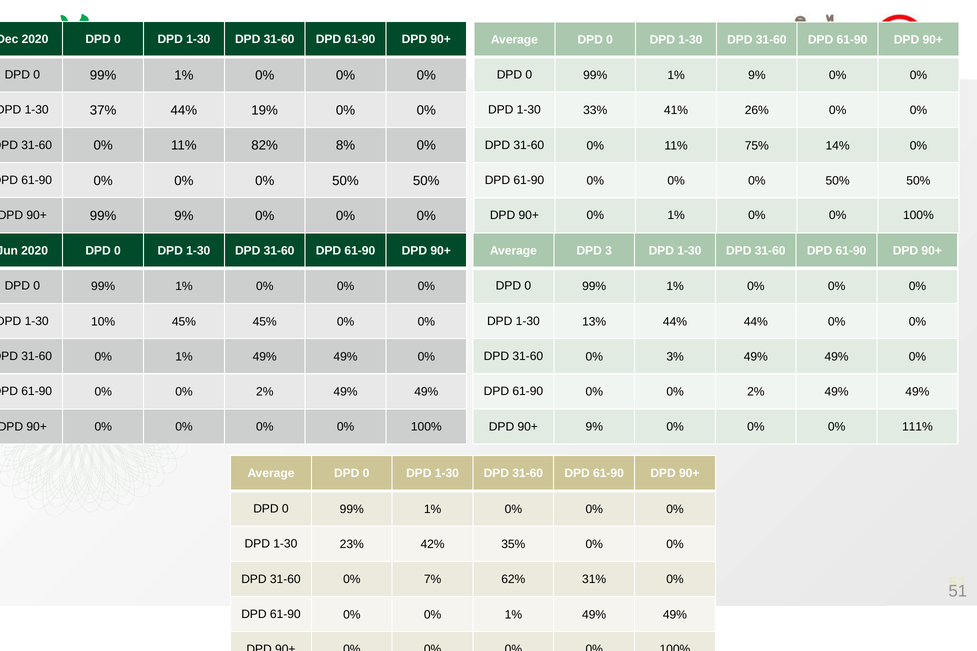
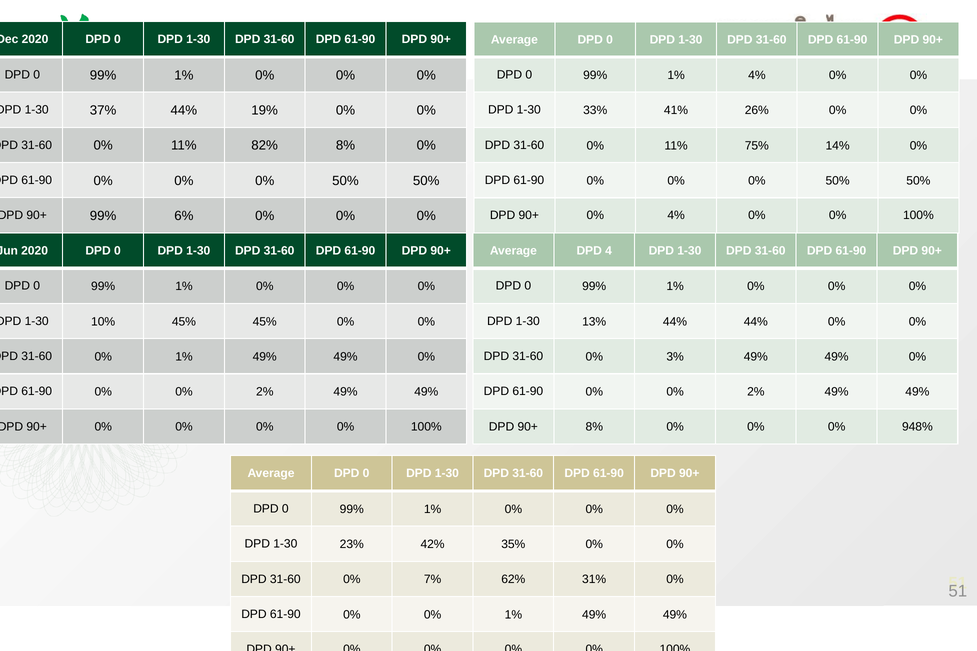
1% 9%: 9% -> 4%
99% 9%: 9% -> 6%
90+ 0% 1%: 1% -> 4%
3: 3 -> 4
90+ 9%: 9% -> 8%
111%: 111% -> 948%
